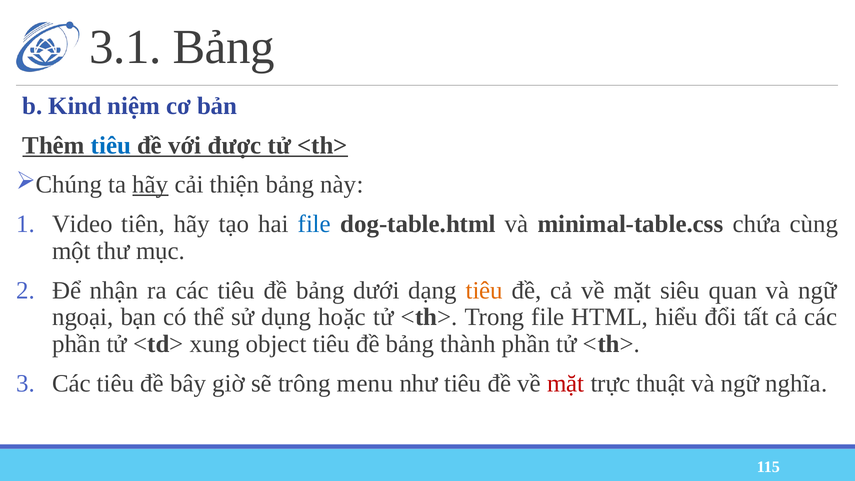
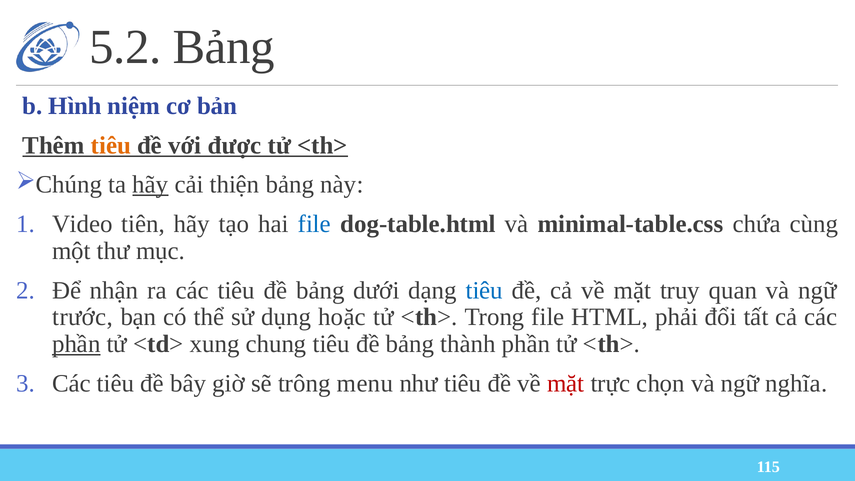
3.1: 3.1 -> 5.2
Kind: Kind -> Hình
tiêu at (111, 145) colour: blue -> orange
tiêu at (484, 290) colour: orange -> blue
siêu: siêu -> truy
ngoại: ngoại -> trước
hiểu: hiểu -> phải
phần at (76, 344) underline: none -> present
object: object -> chung
thuật: thuật -> chọn
